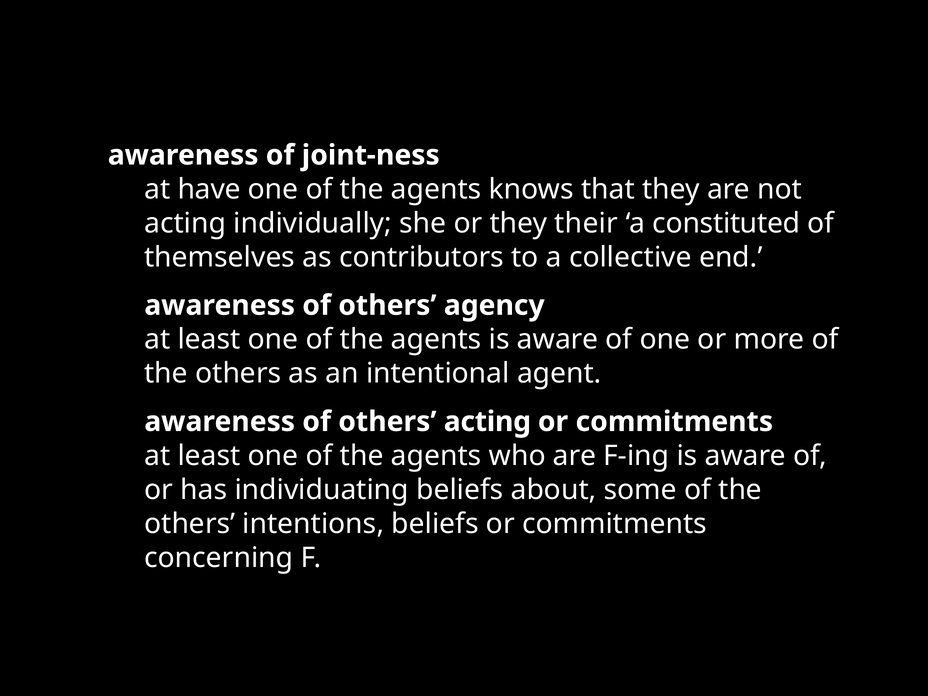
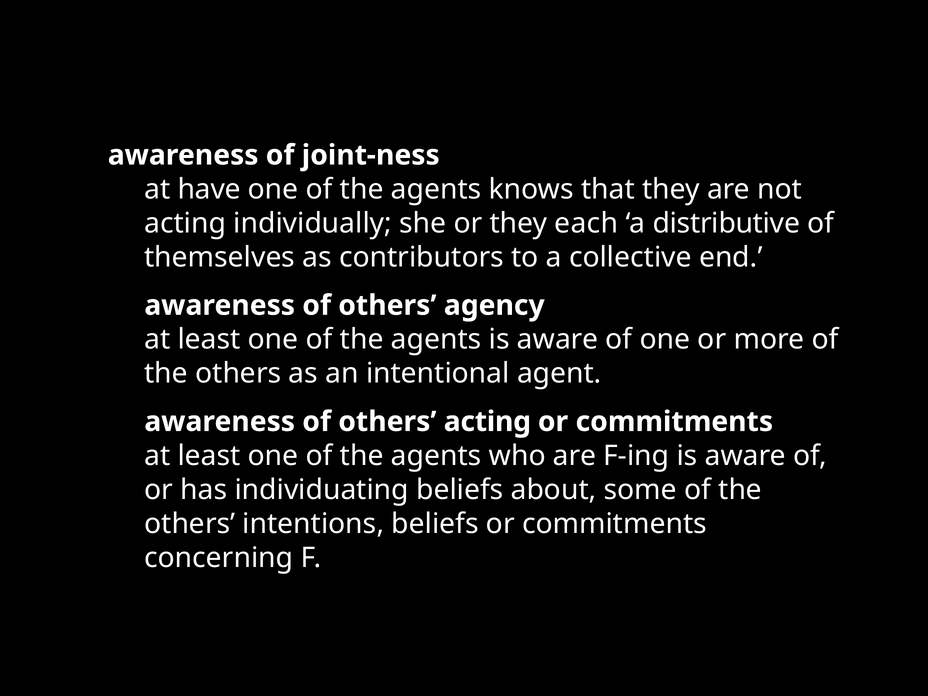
their: their -> each
constituted: constituted -> distributive
